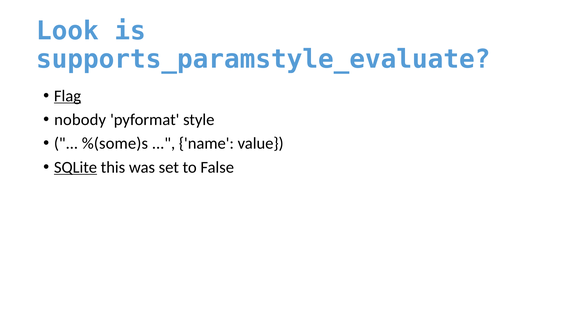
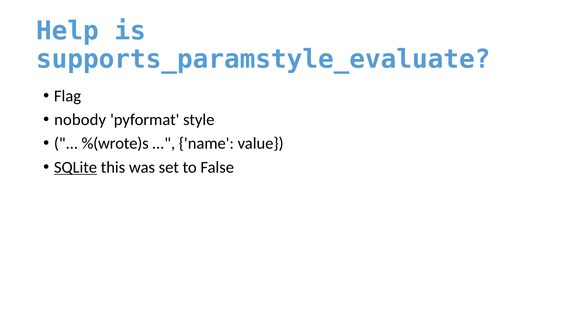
Look: Look -> Help
Flag underline: present -> none
%(some)s: %(some)s -> %(wrote)s
